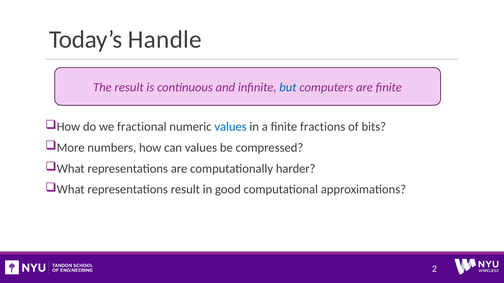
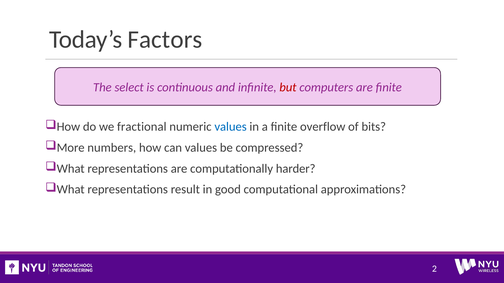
Handle: Handle -> Factors
The result: result -> select
but colour: blue -> red
fractions: fractions -> overflow
